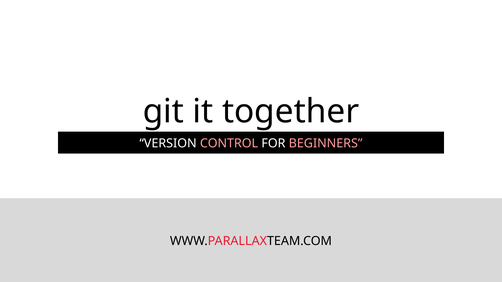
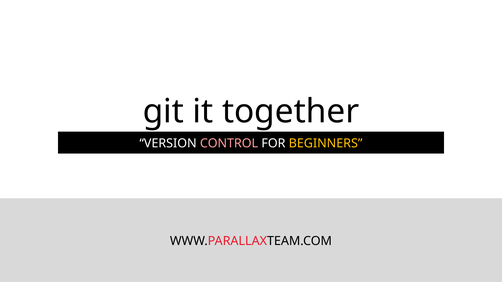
BEGINNERS colour: pink -> yellow
